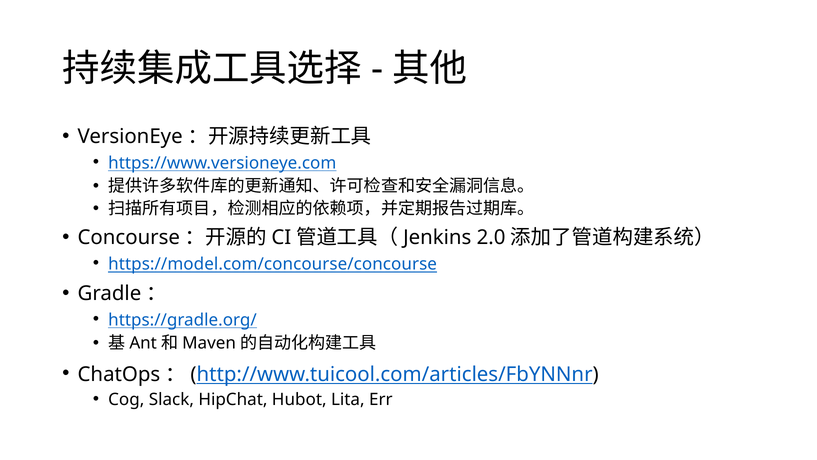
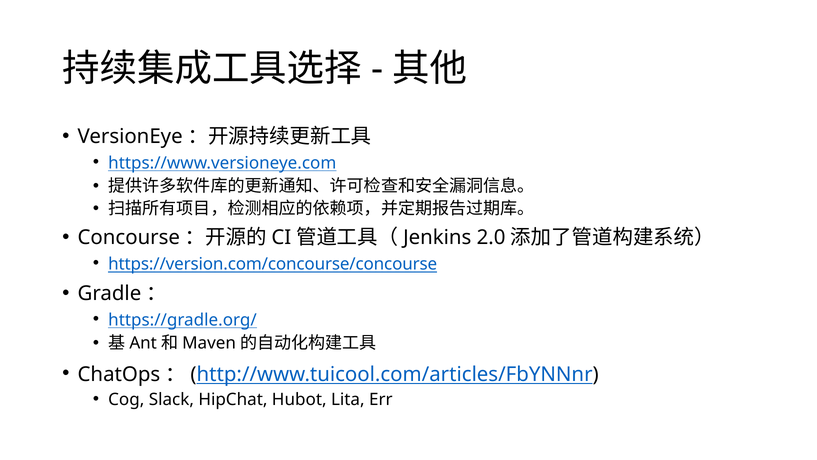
https://model.com/concourse/concourse: https://model.com/concourse/concourse -> https://version.com/concourse/concourse
